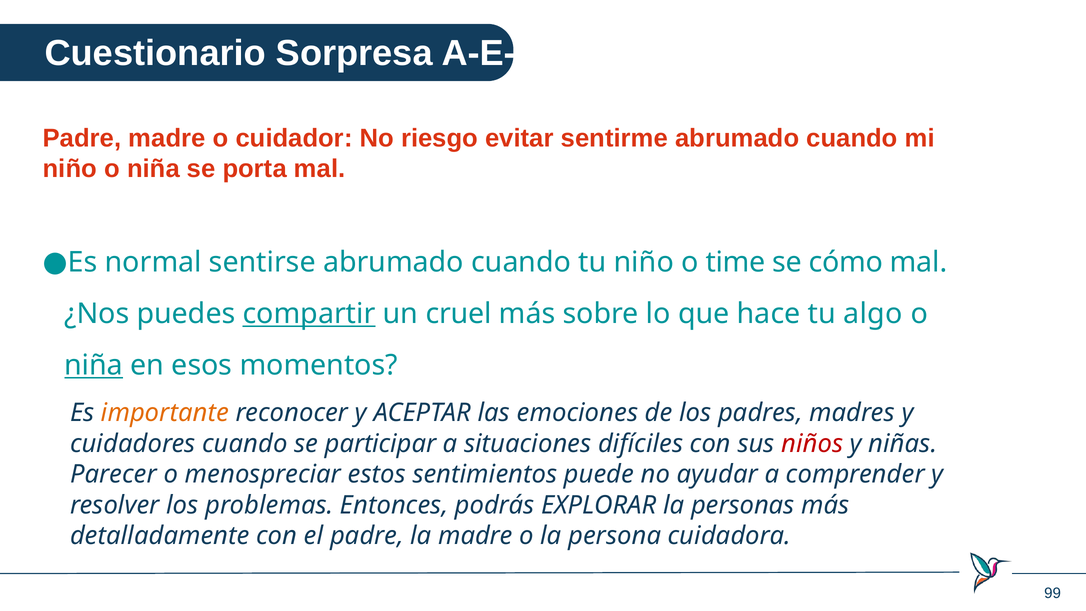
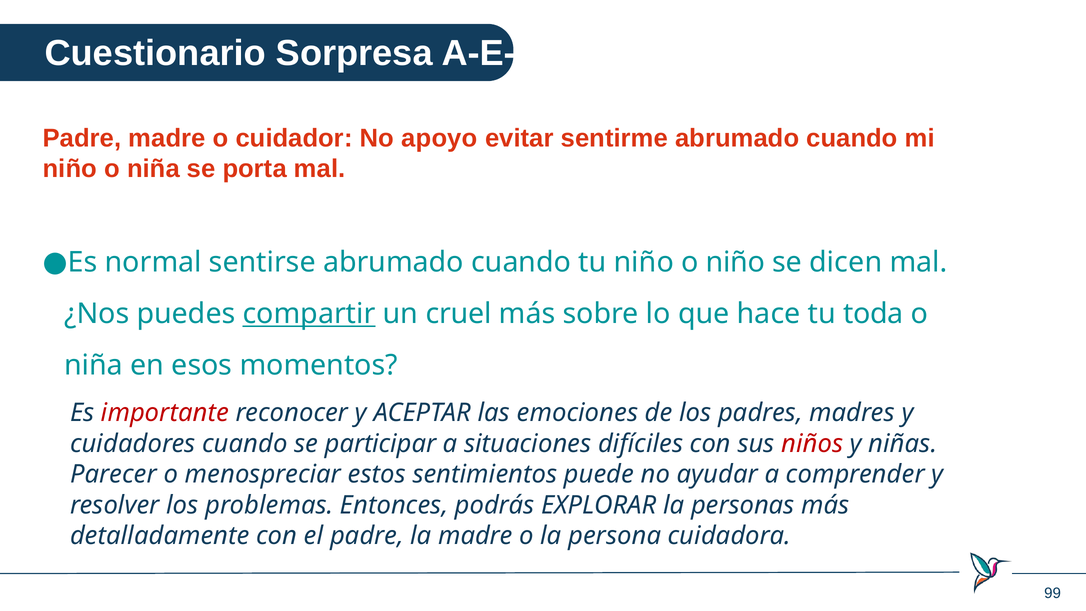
riesgo: riesgo -> apoyo
o time: time -> niño
cómo: cómo -> dicen
algo: algo -> toda
niña at (94, 365) underline: present -> none
importante colour: orange -> red
